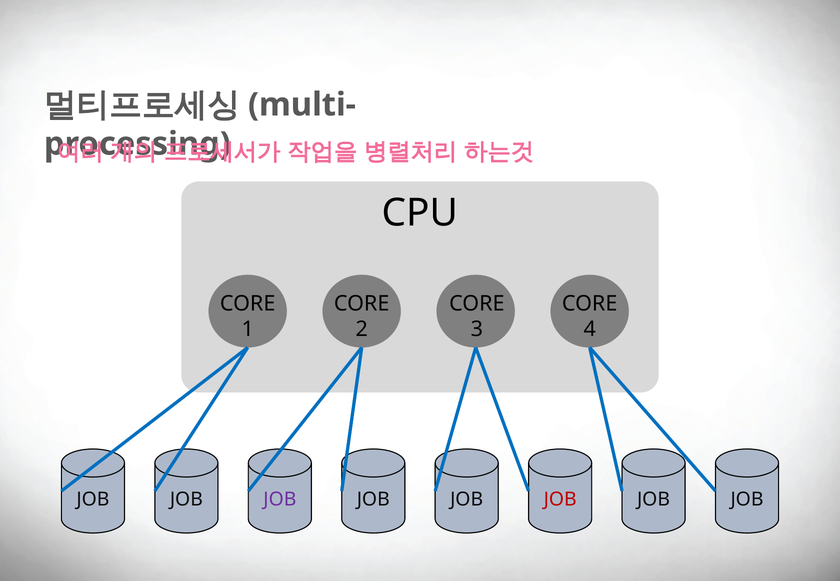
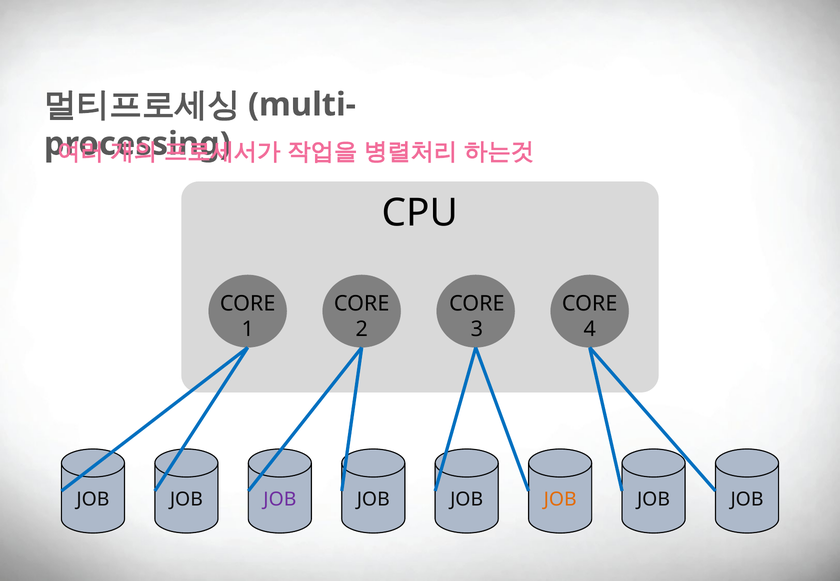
JOB at (560, 500) colour: red -> orange
